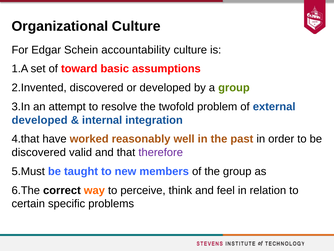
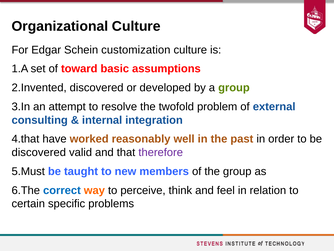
accountability: accountability -> customization
developed at (40, 120): developed -> consulting
correct colour: black -> blue
